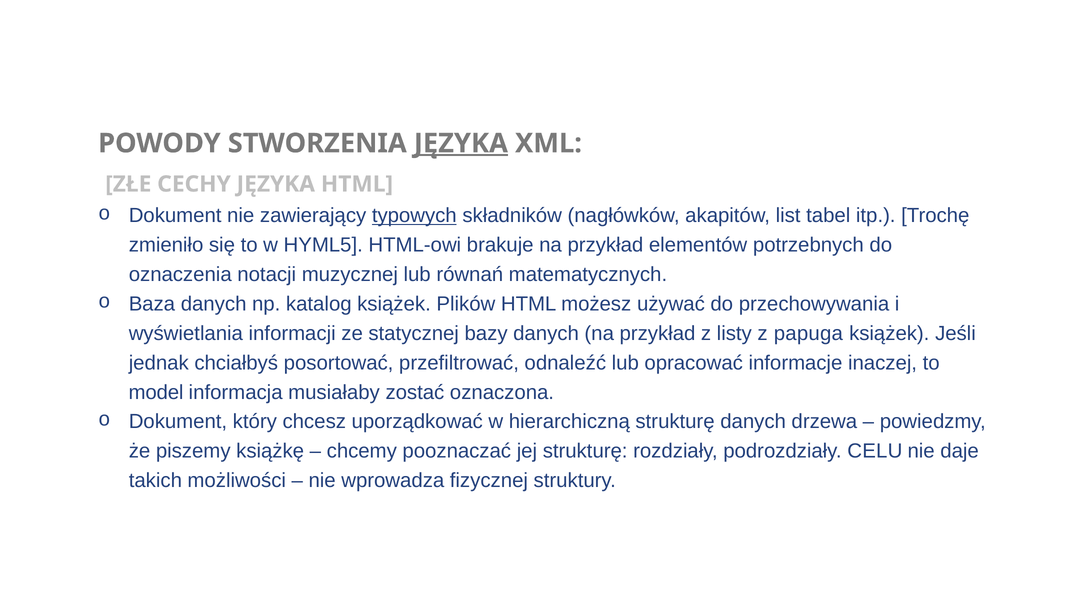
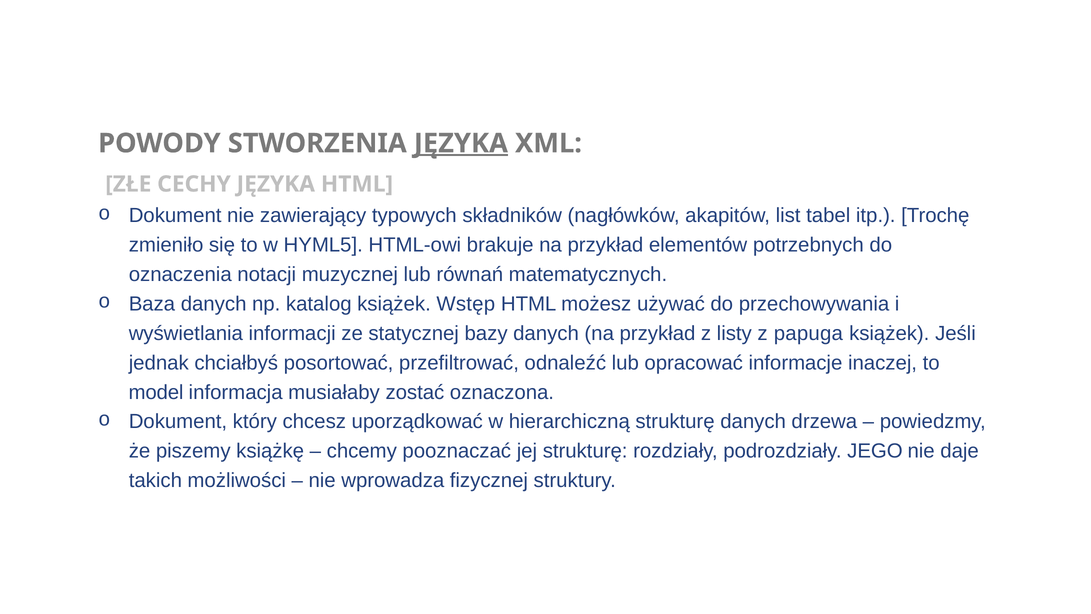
typowych underline: present -> none
Plików: Plików -> Wstęp
CELU: CELU -> JEGO
